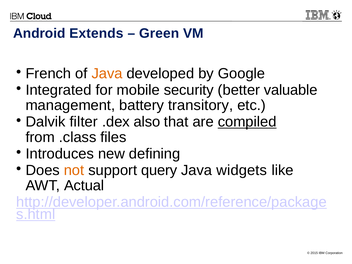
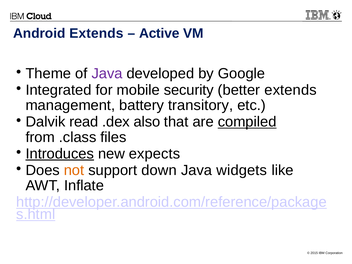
Green: Green -> Active
French: French -> Theme
Java at (107, 74) colour: orange -> purple
better valuable: valuable -> extends
filter: filter -> read
Introduces underline: none -> present
defining: defining -> expects
query: query -> down
Actual: Actual -> Inflate
